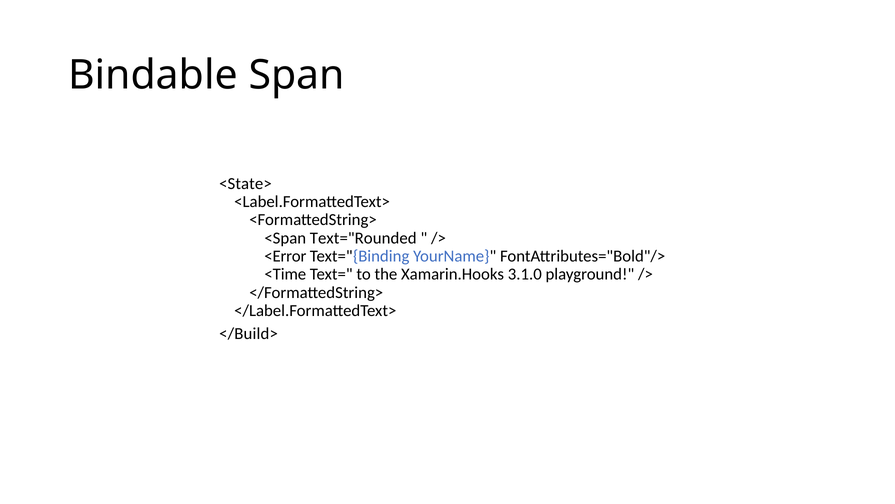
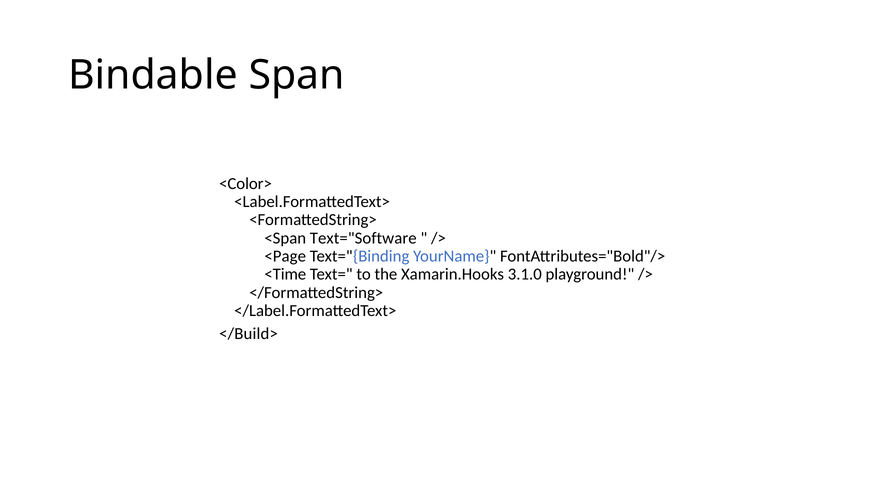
<State>: <State> -> <Color>
Text="Rounded: Text="Rounded -> Text="Software
<Error: <Error -> <Page
